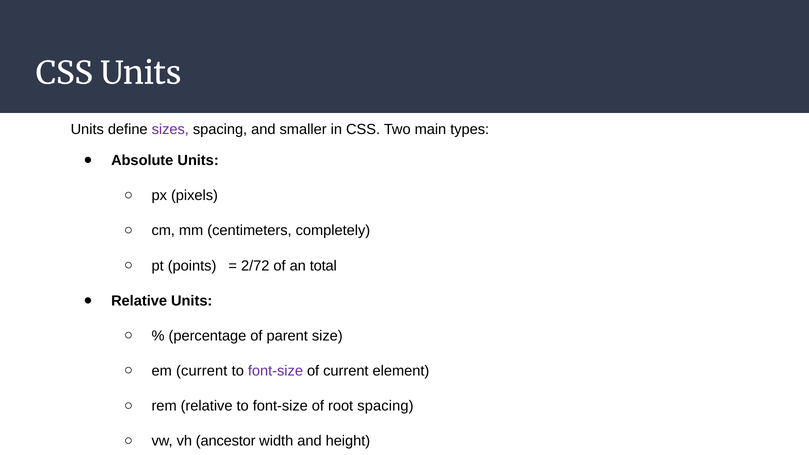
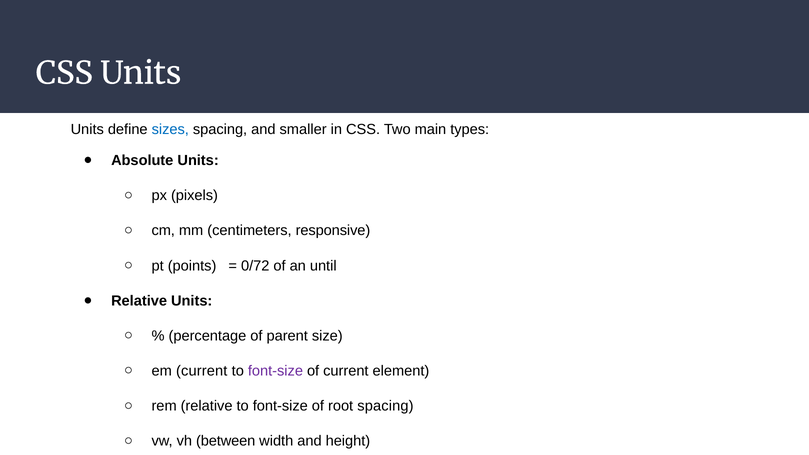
sizes colour: purple -> blue
completely: completely -> responsive
2/72: 2/72 -> 0/72
total: total -> until
ancestor: ancestor -> between
